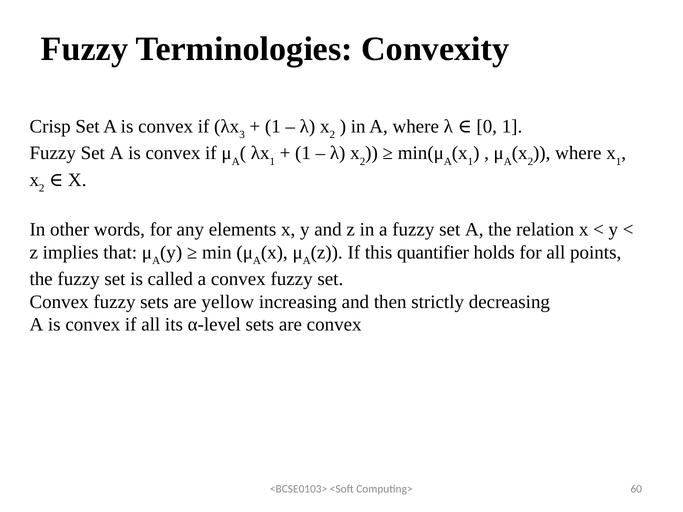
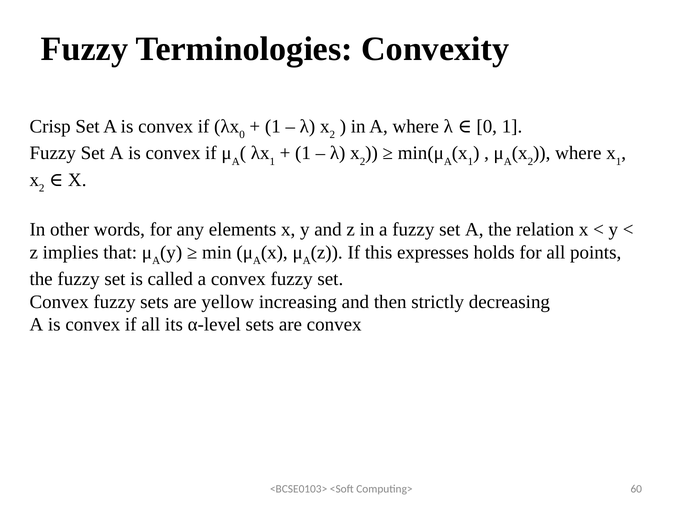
3 at (242, 135): 3 -> 0
quantifier: quantifier -> expresses
